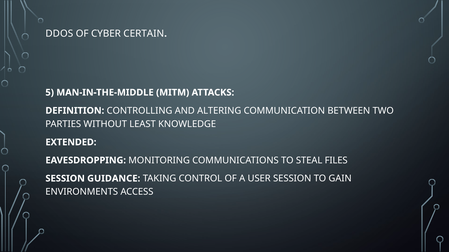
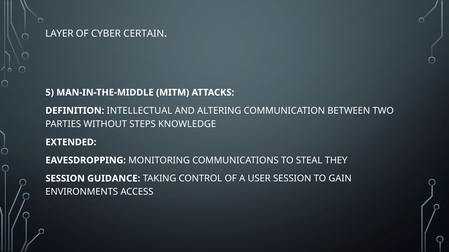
DDOS: DDOS -> LAYER
CONTROLLING: CONTROLLING -> INTELLECTUAL
LEAST: LEAST -> STEPS
FILES: FILES -> THEY
